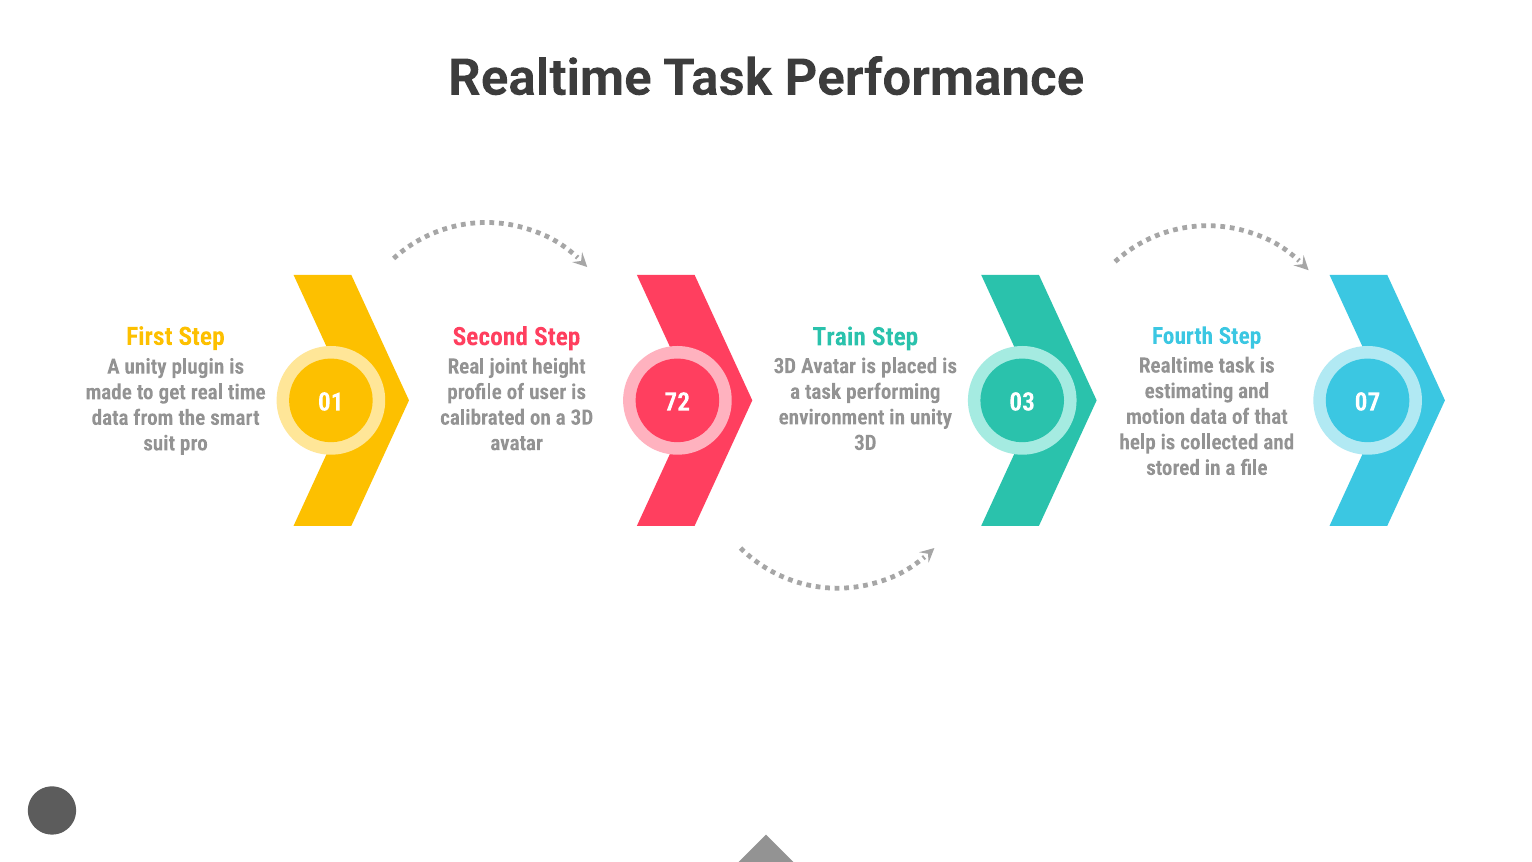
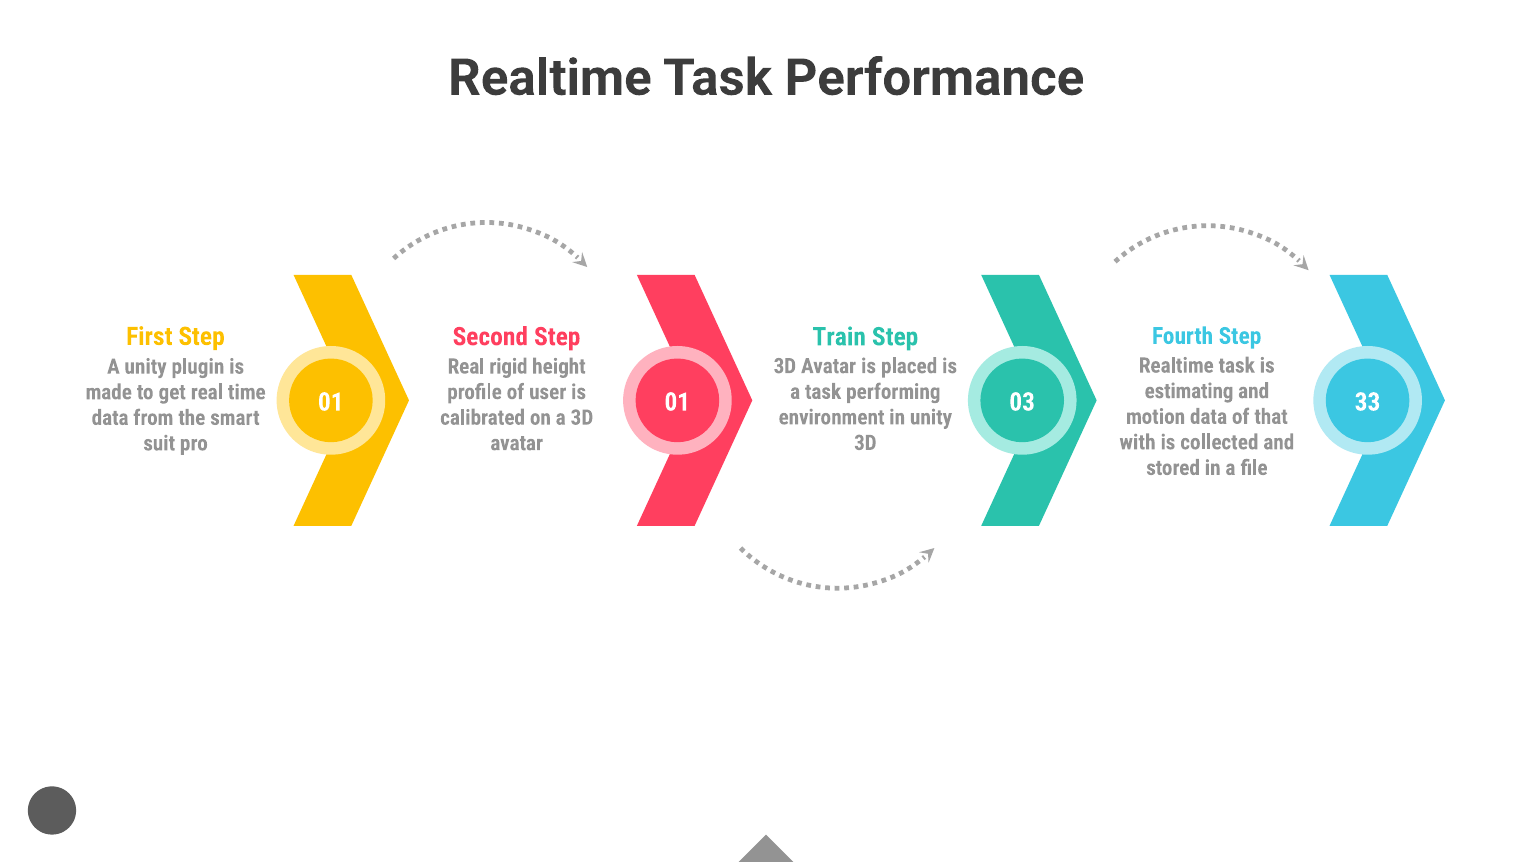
joint: joint -> rigid
01 72: 72 -> 01
07: 07 -> 33
help: help -> with
